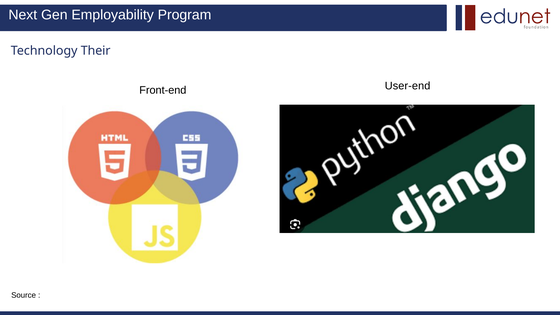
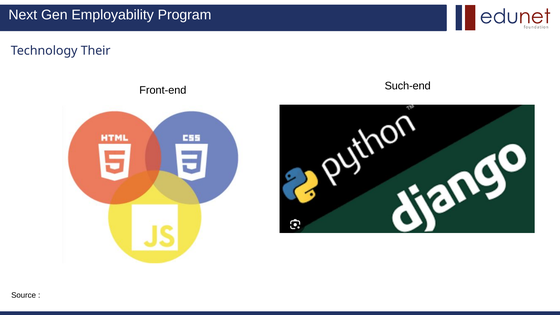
User-end: User-end -> Such-end
